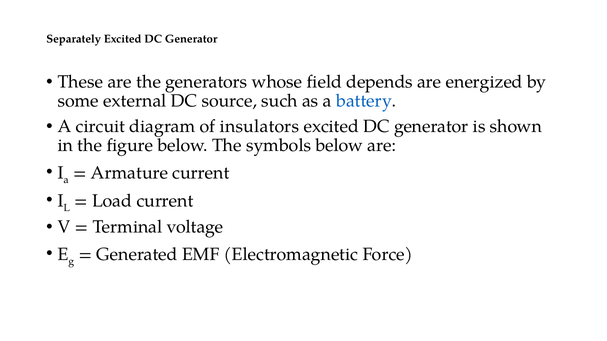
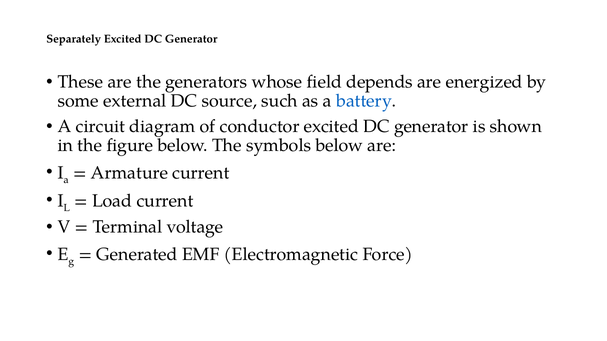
insulators: insulators -> conductor
